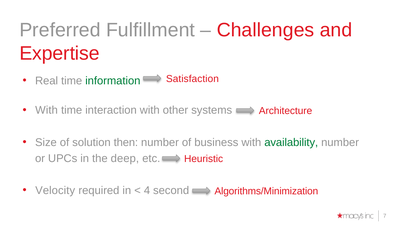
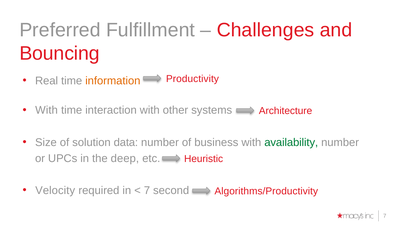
Expertise: Expertise -> Bouncing
Satisfaction: Satisfaction -> Productivity
information colour: green -> orange
then: then -> data
4 at (147, 190): 4 -> 7
Algorithms/Minimization: Algorithms/Minimization -> Algorithms/Productivity
